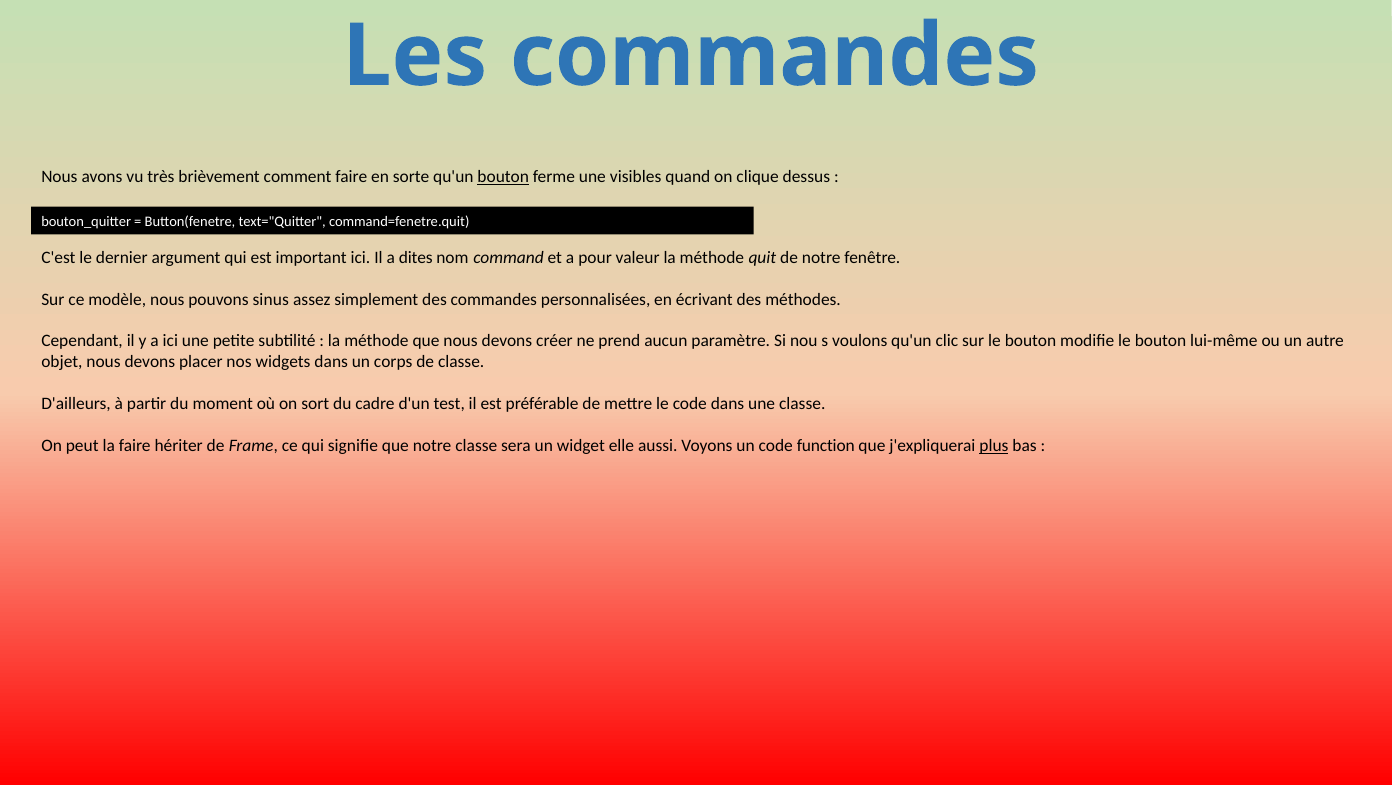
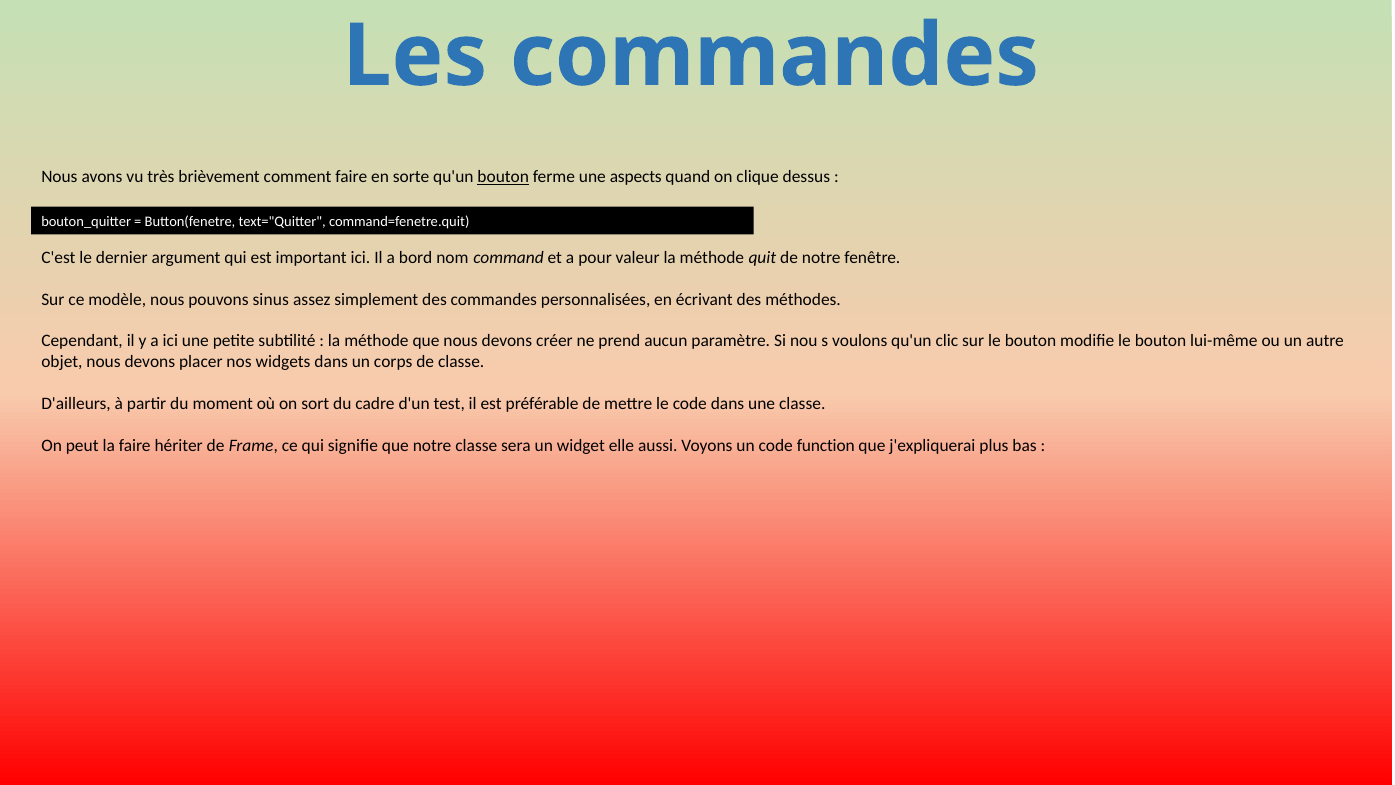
visibles: visibles -> aspects
dites: dites -> bord
plus underline: present -> none
